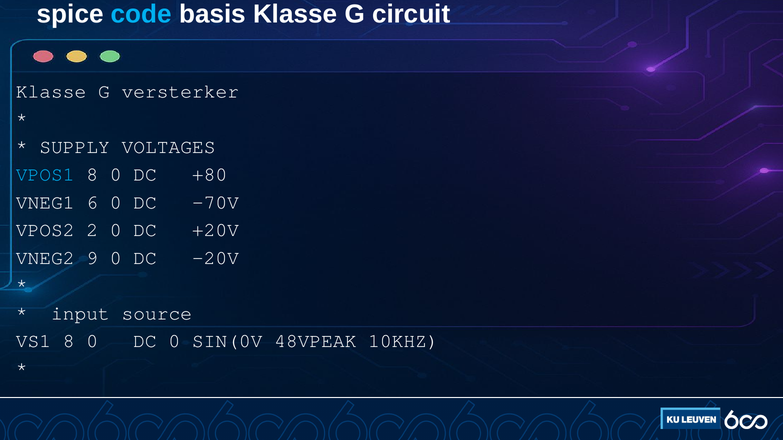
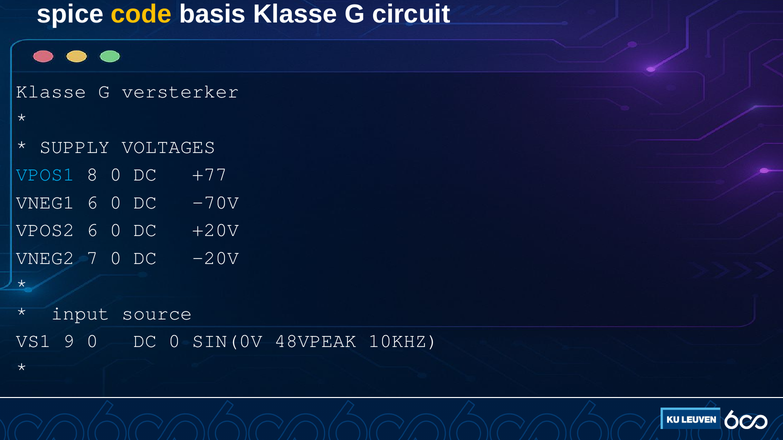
code colour: light blue -> yellow
+80: +80 -> +77
VPOS2 2: 2 -> 6
9: 9 -> 7
VS1 8: 8 -> 9
